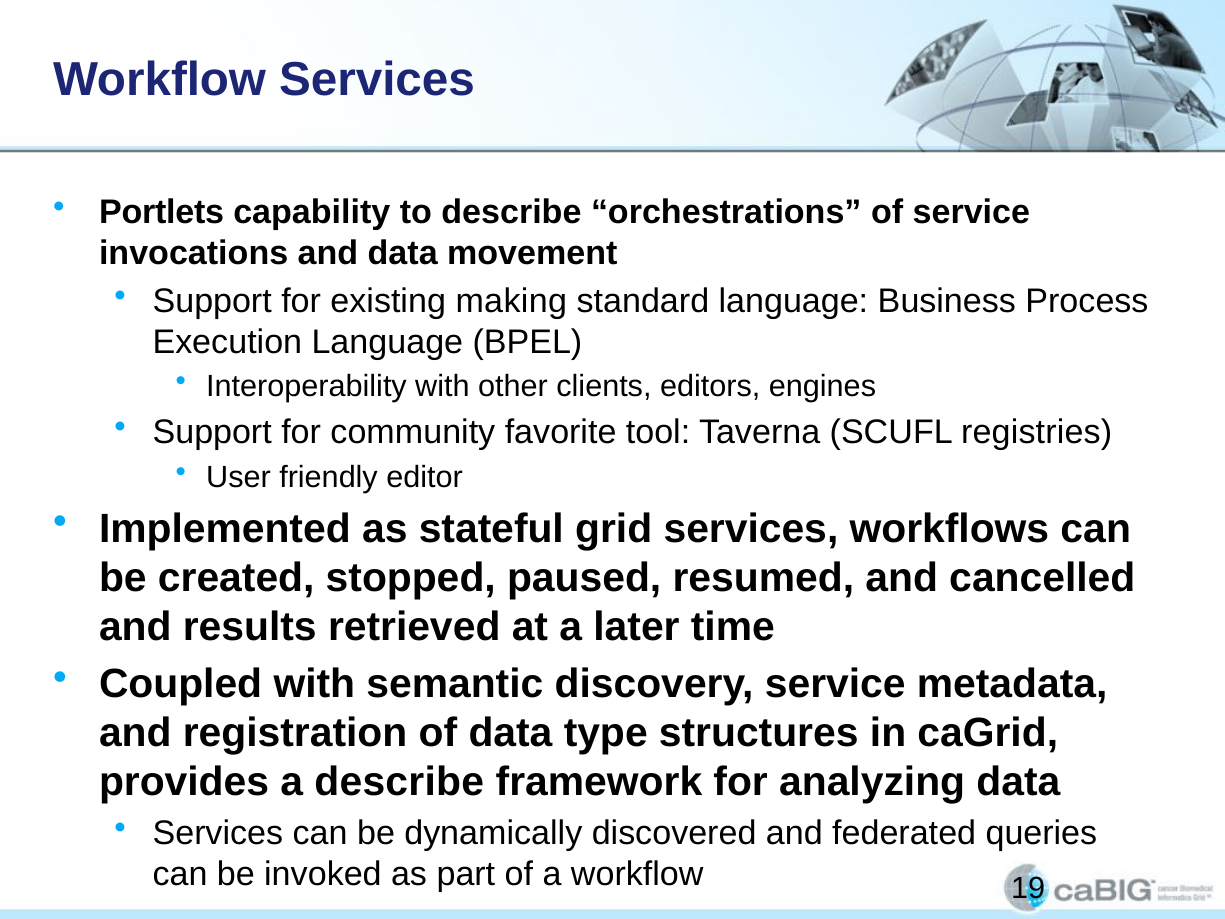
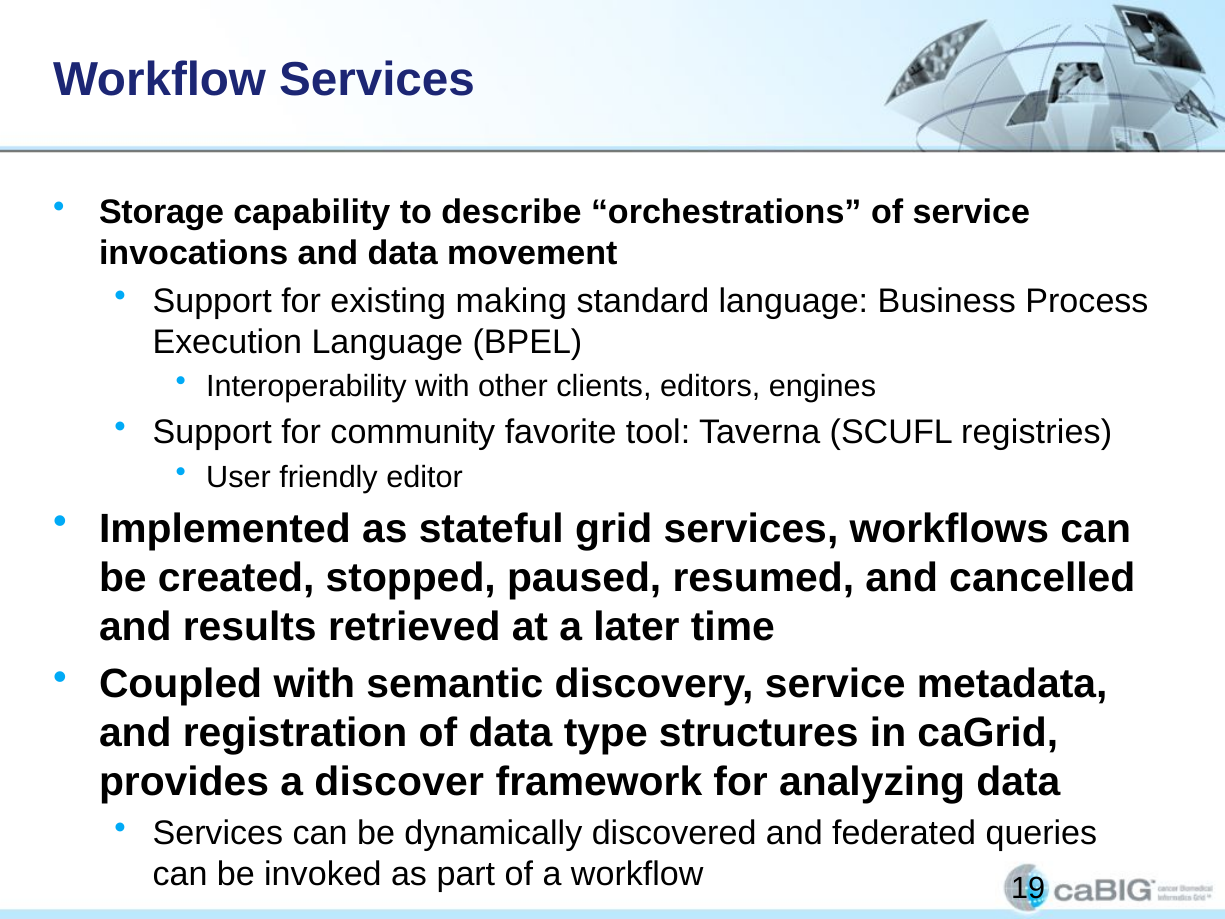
Portlets: Portlets -> Storage
a describe: describe -> discover
